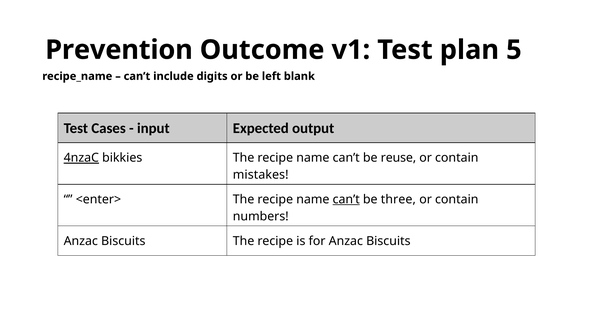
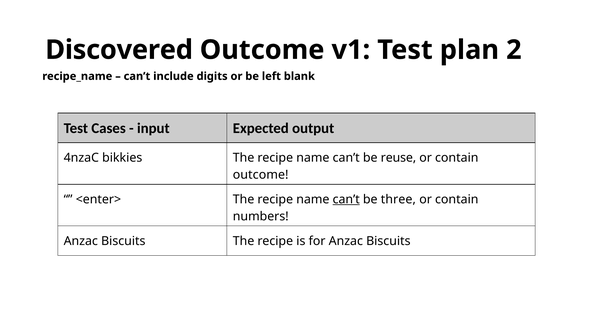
Prevention: Prevention -> Discovered
5: 5 -> 2
4nzaC underline: present -> none
mistakes at (261, 175): mistakes -> outcome
